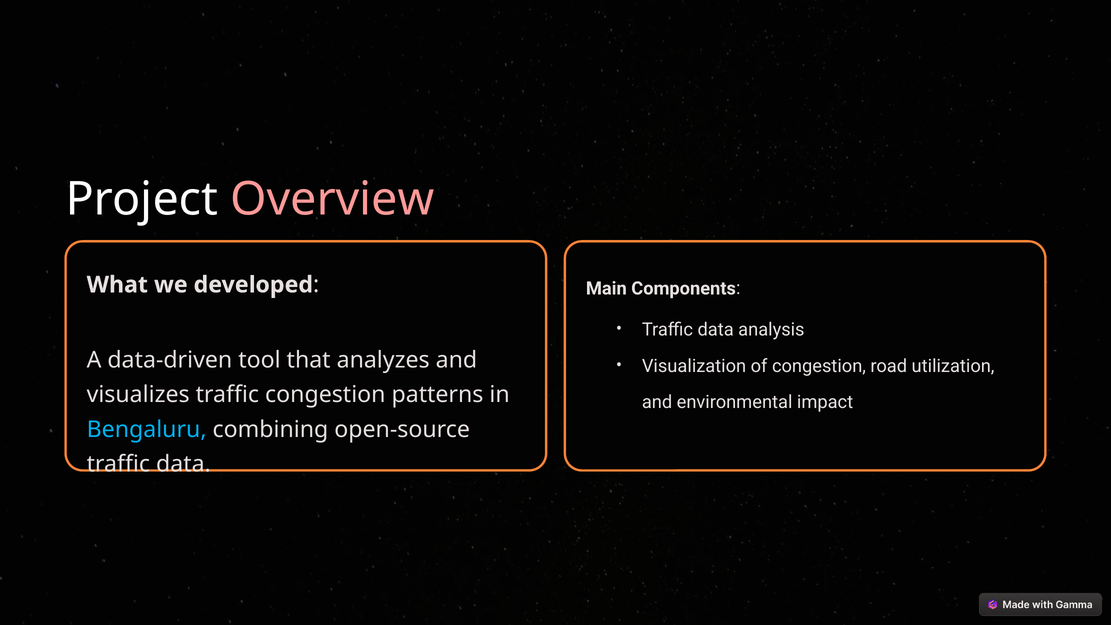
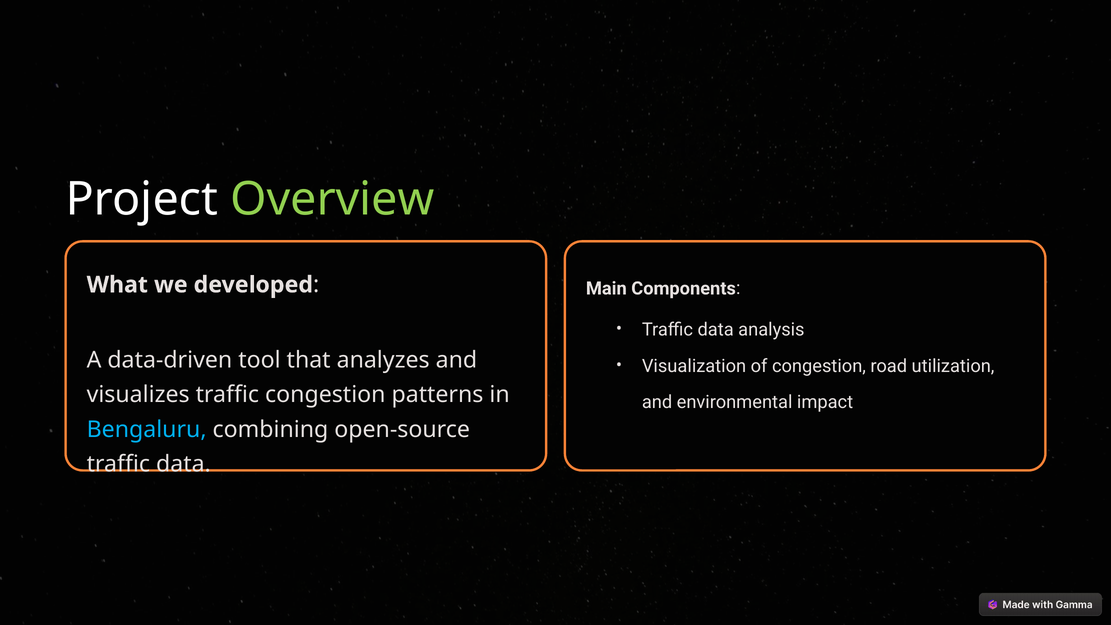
Overview colour: pink -> light green
